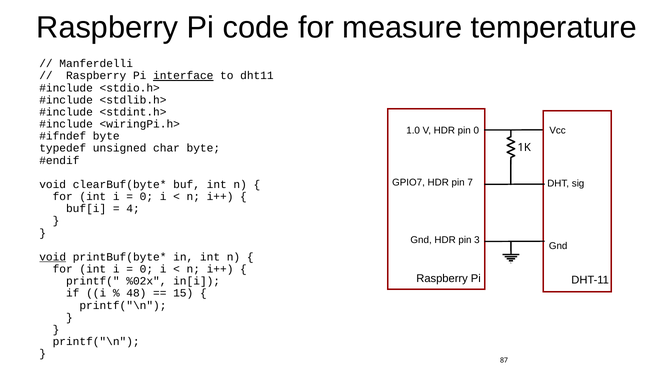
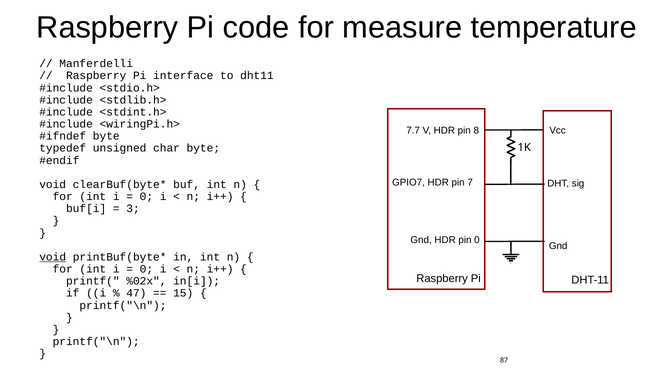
interface underline: present -> none
1.0: 1.0 -> 7.7
pin 0: 0 -> 8
4: 4 -> 3
3 at (477, 240): 3 -> 0
48: 48 -> 47
